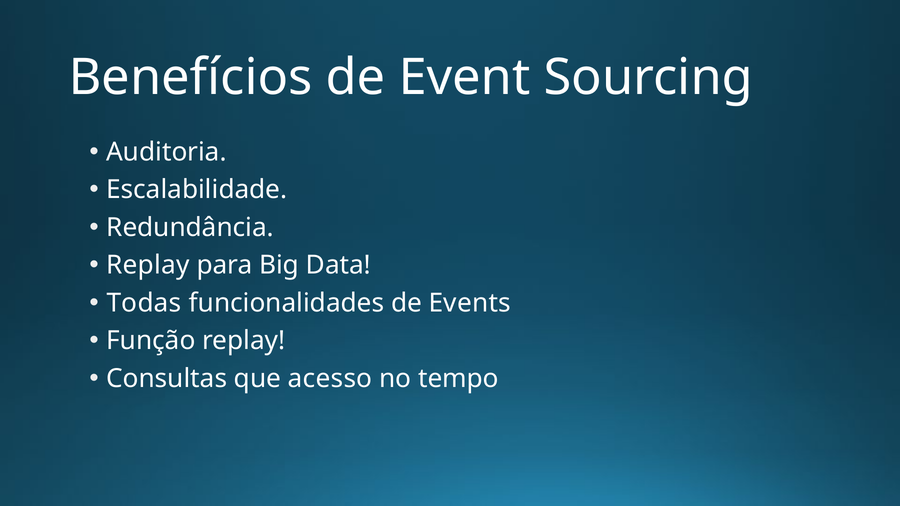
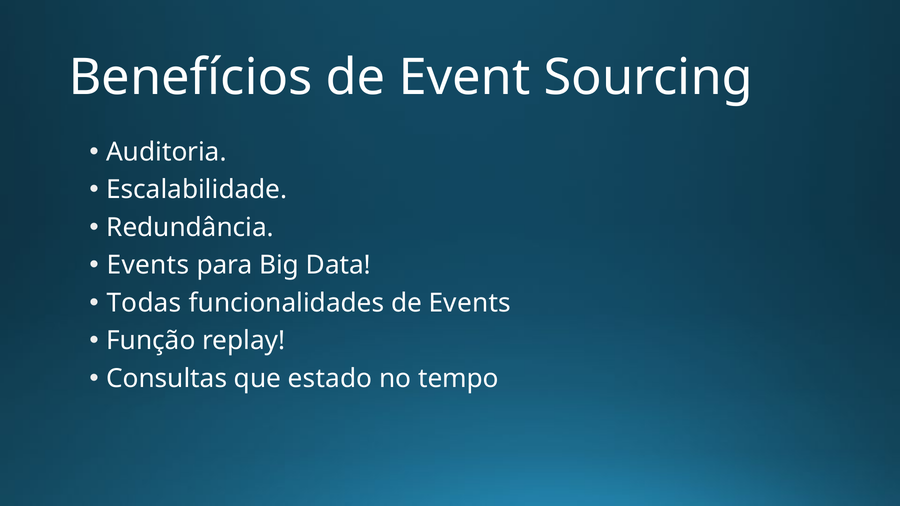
Replay at (148, 265): Replay -> Events
acesso: acesso -> estado
